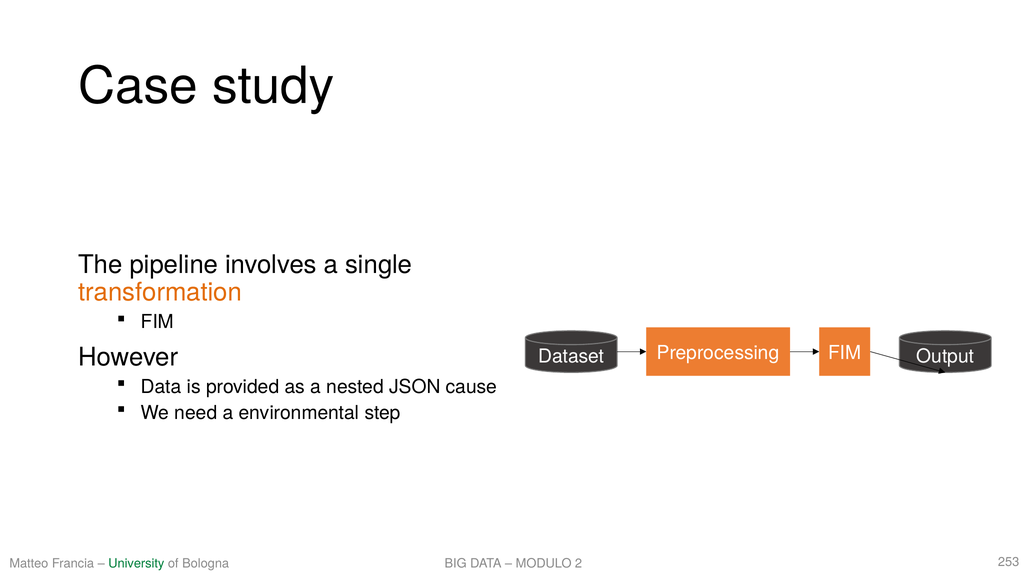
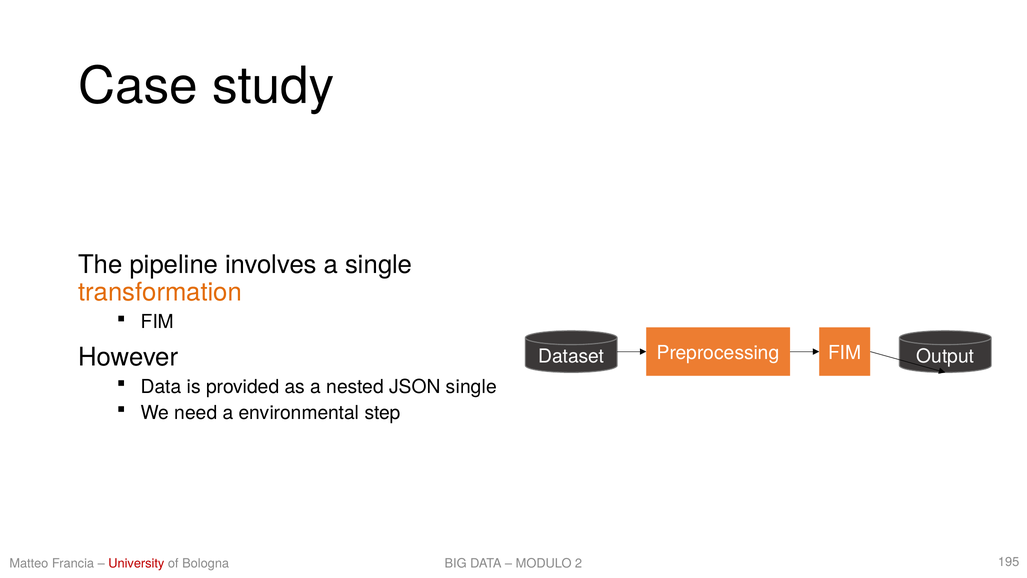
JSON cause: cause -> single
University colour: green -> red
253: 253 -> 195
